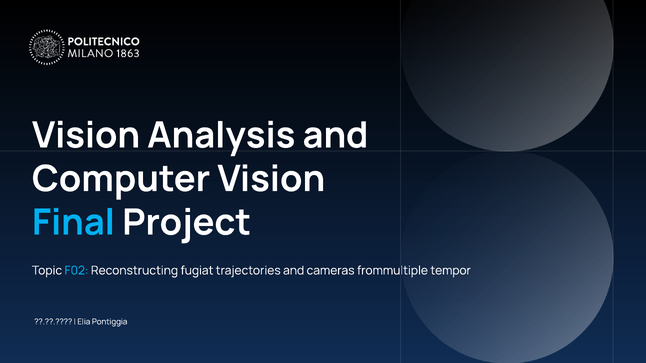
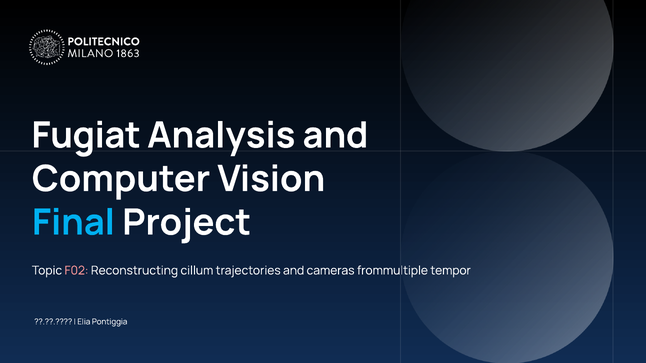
Vision at (86, 136): Vision -> Fugiat
F02 colour: light blue -> pink
fugiat: fugiat -> cillum
